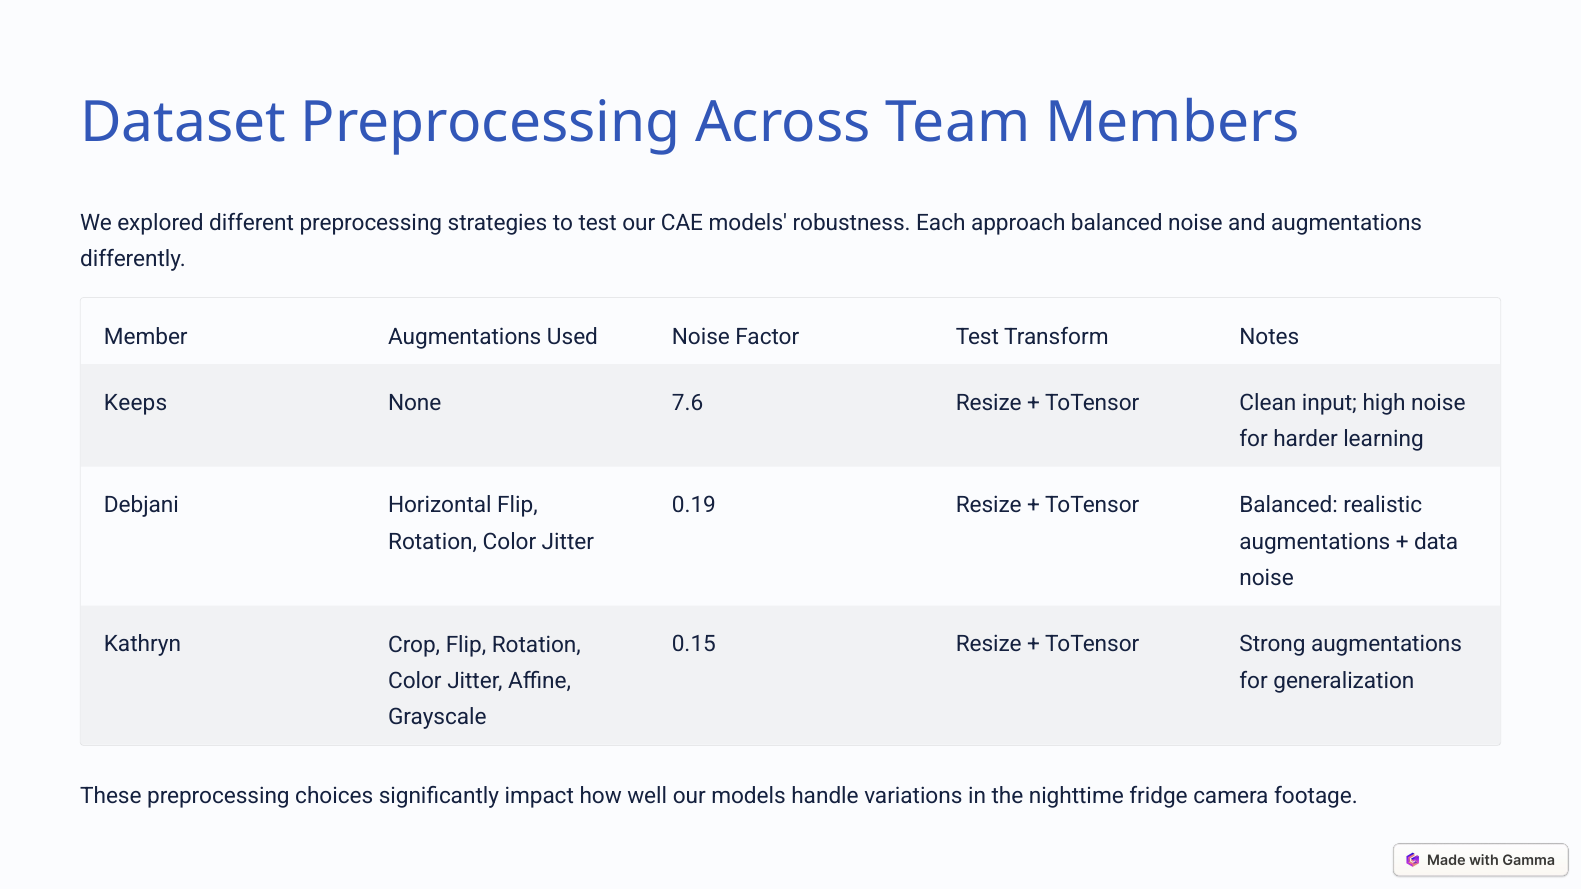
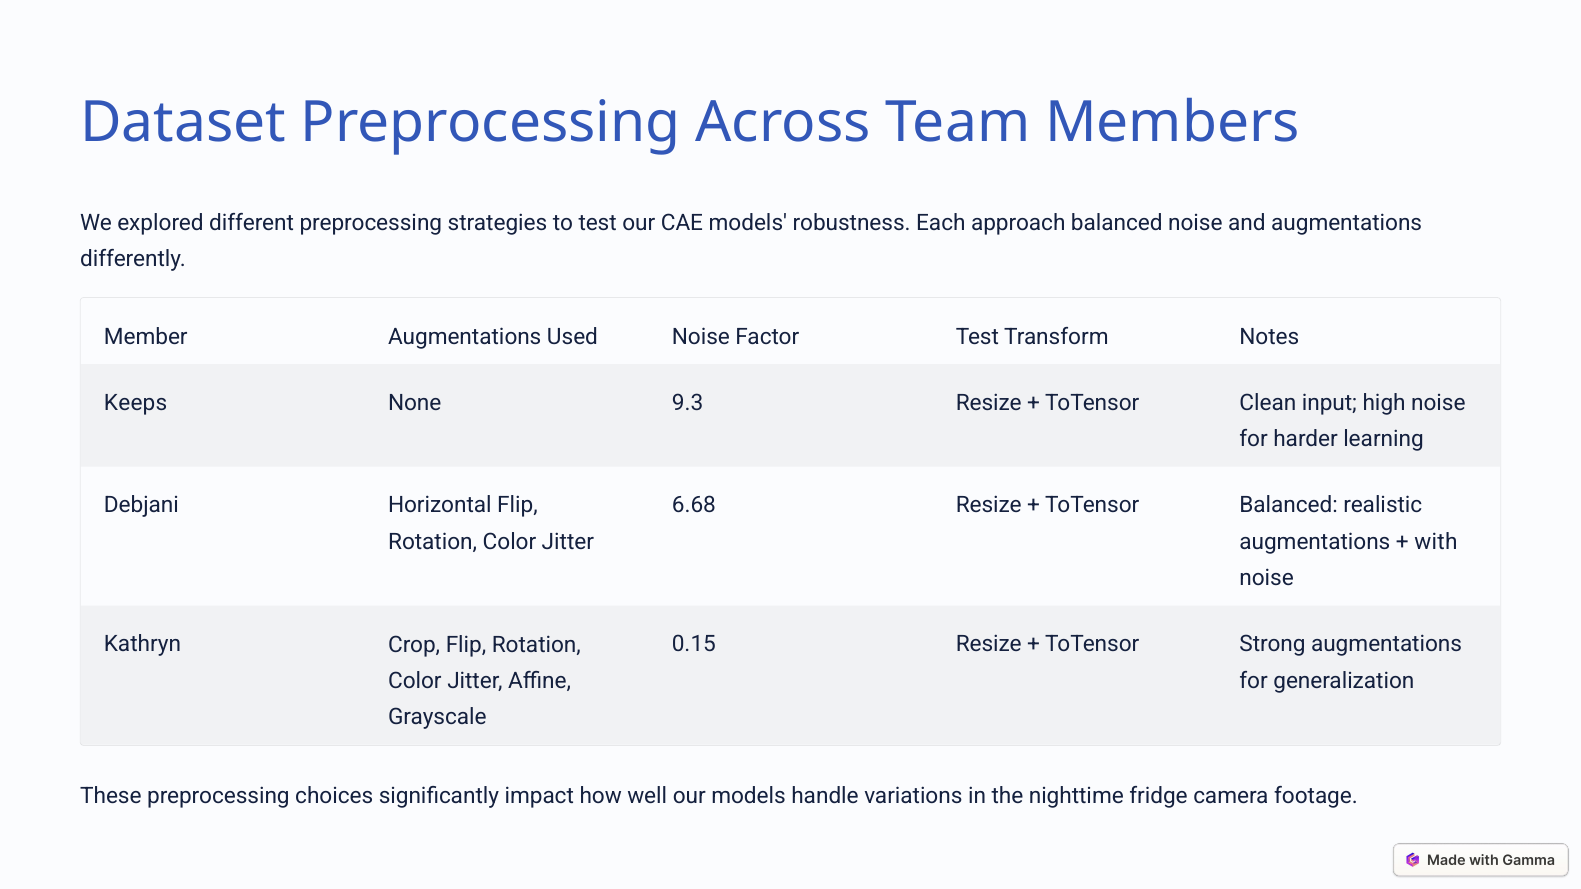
7.6: 7.6 -> 9.3
0.19: 0.19 -> 6.68
data: data -> with
